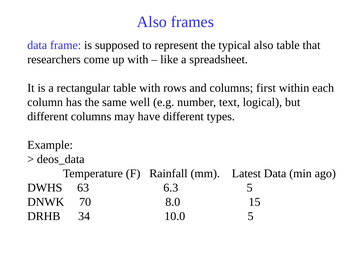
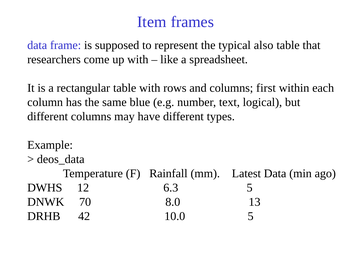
Also at (152, 22): Also -> Item
well: well -> blue
63: 63 -> 12
15: 15 -> 13
34: 34 -> 42
